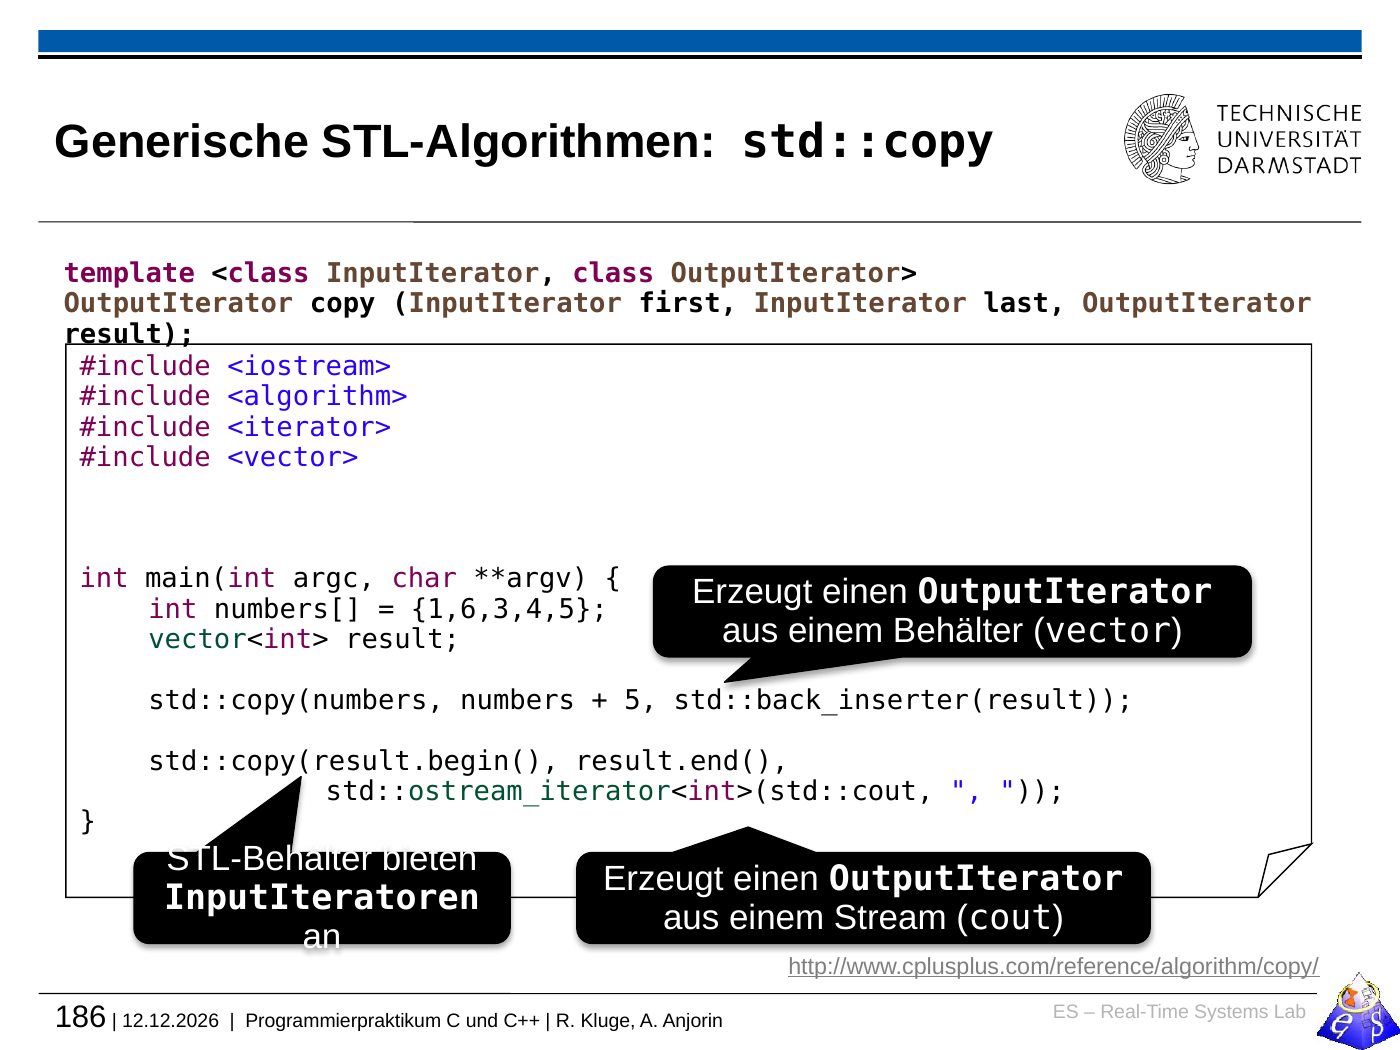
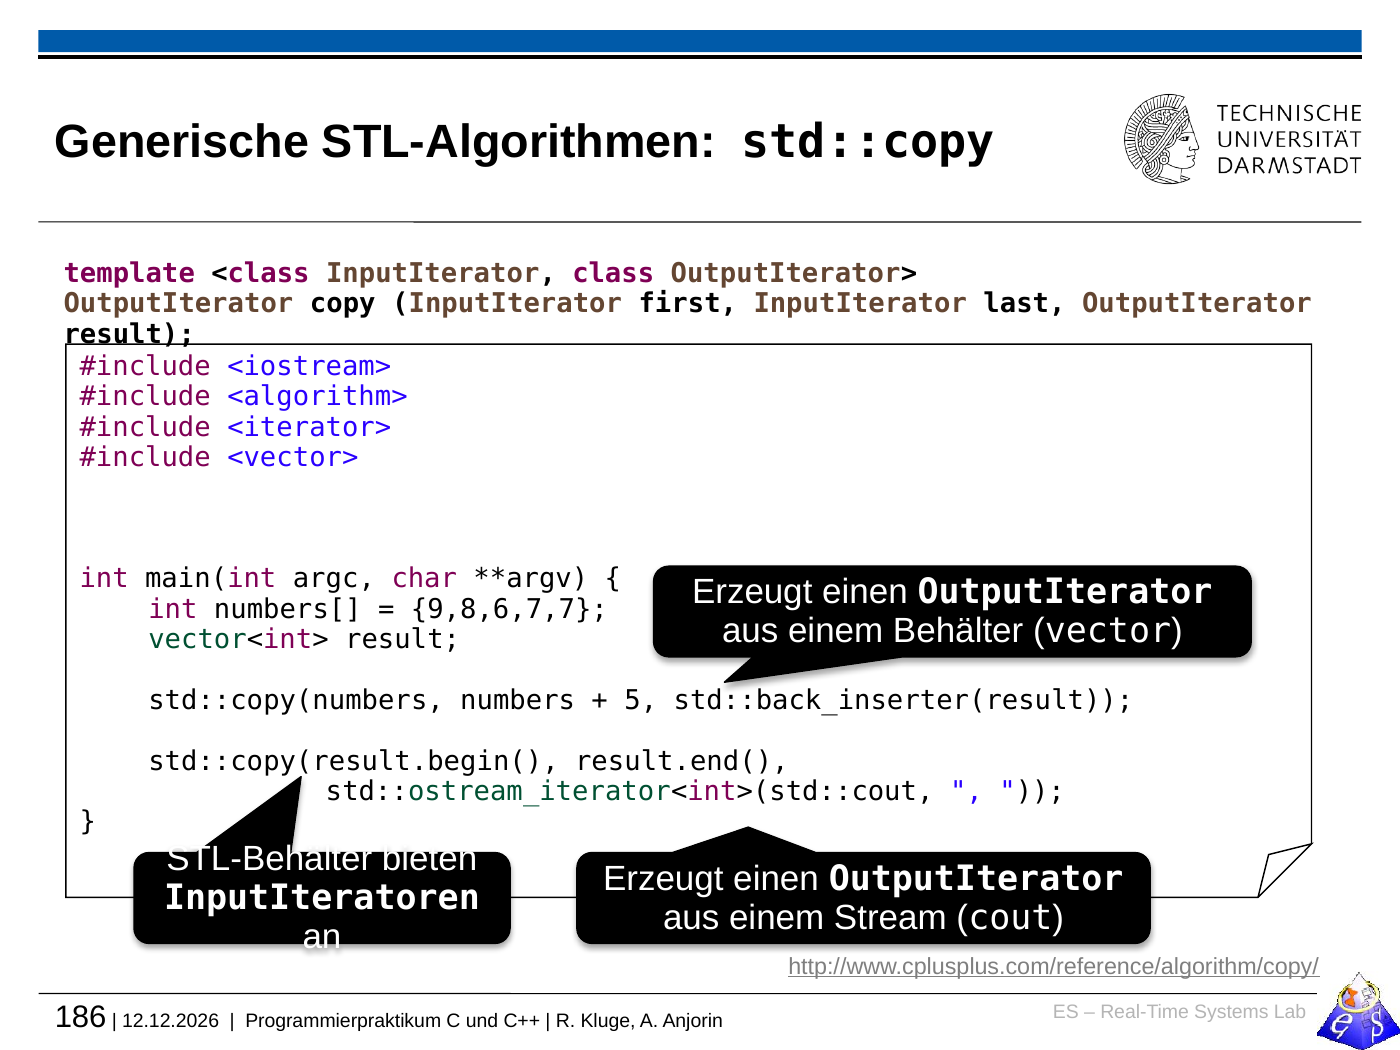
1,6,3,4,5: 1,6,3,4,5 -> 9,8,6,7,7
